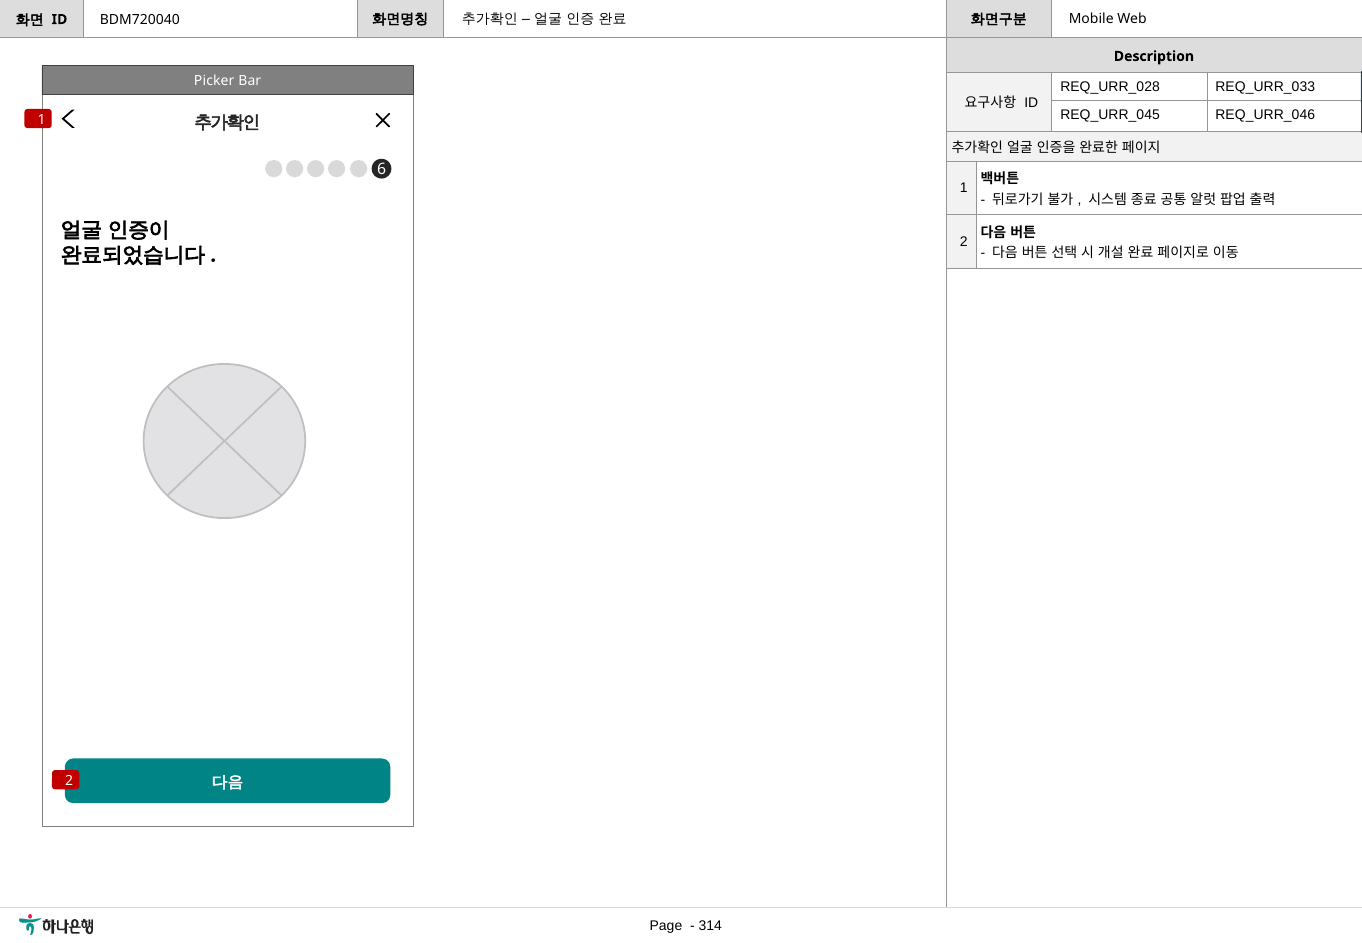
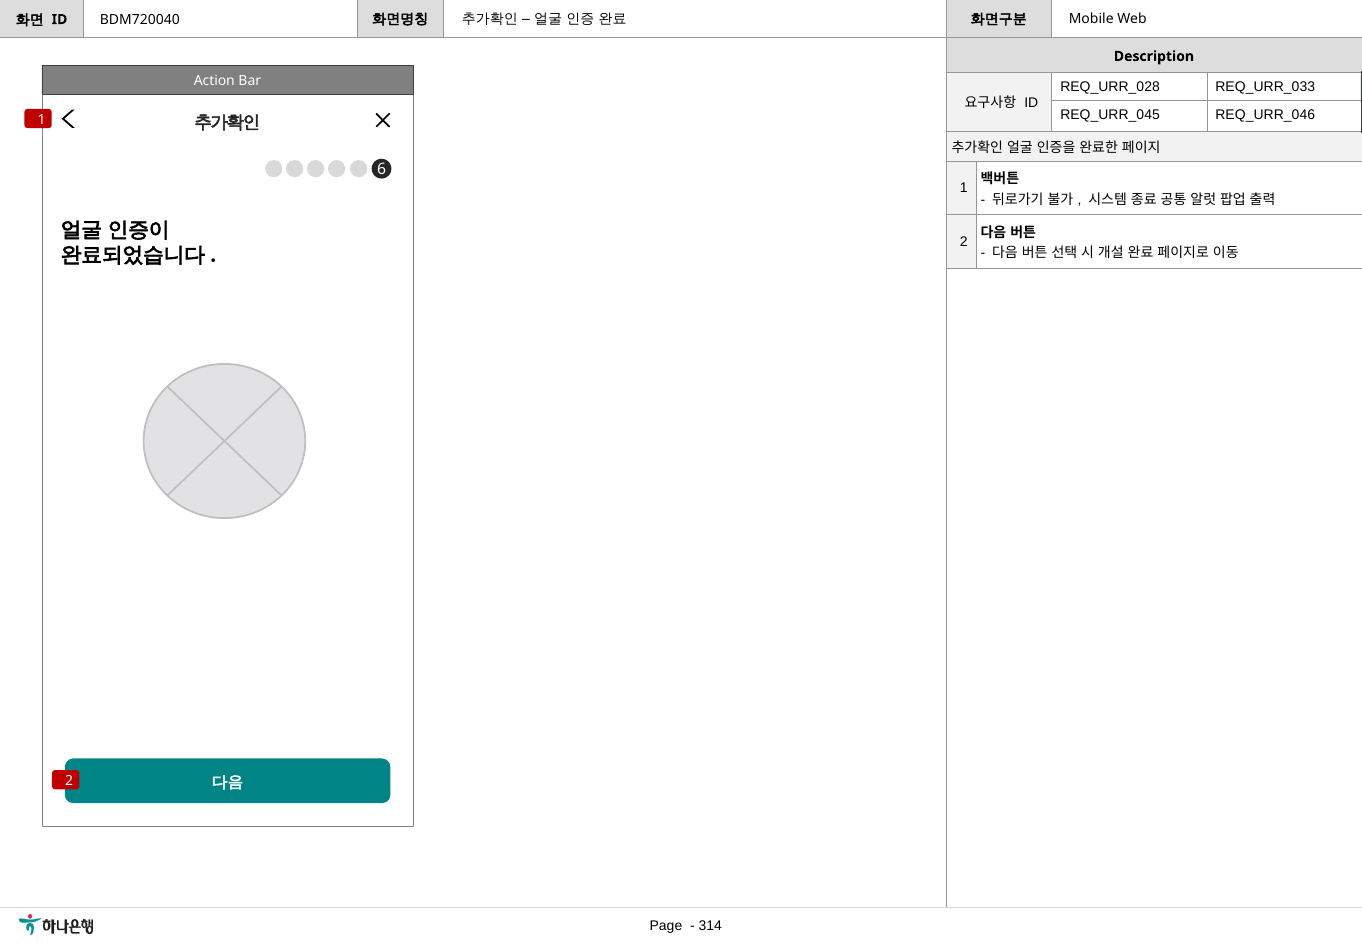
Picker: Picker -> Action
